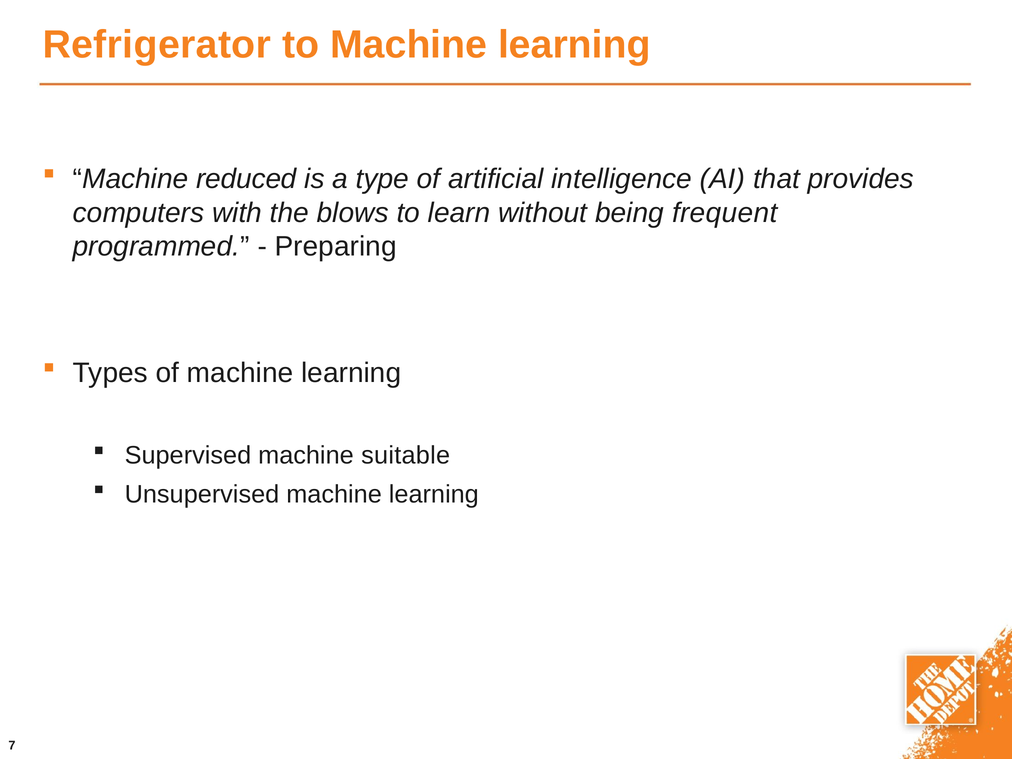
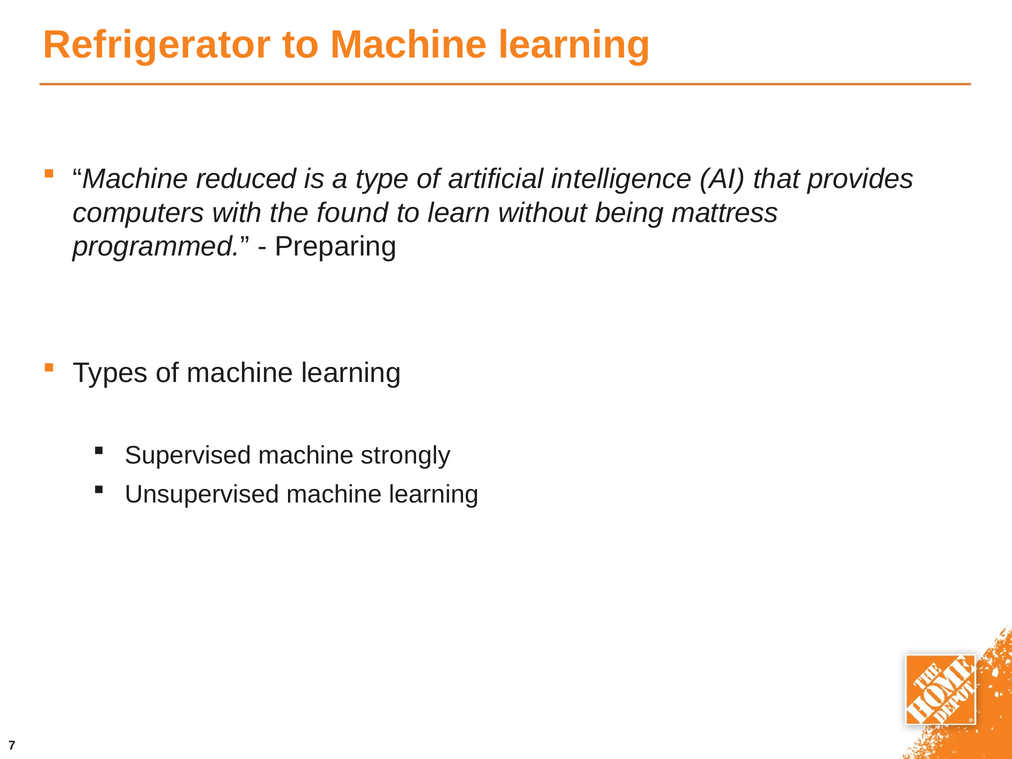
blows: blows -> found
frequent: frequent -> mattress
suitable: suitable -> strongly
